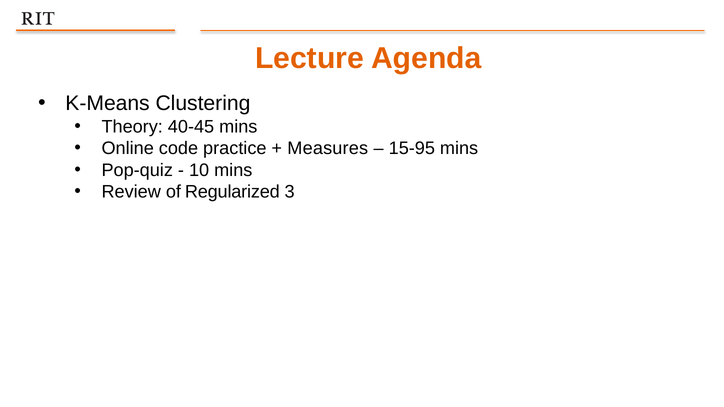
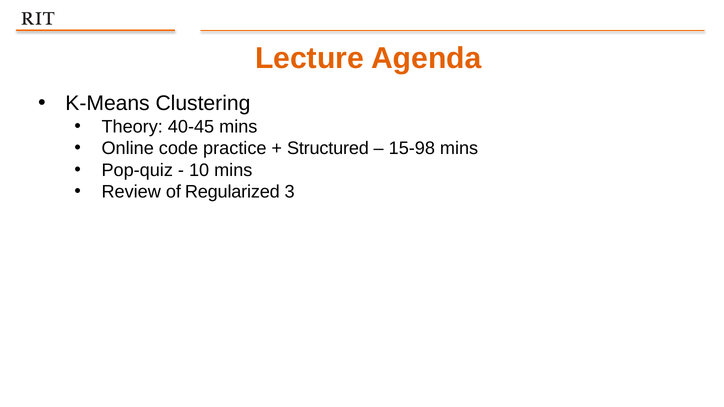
Measures: Measures -> Structured
15-95: 15-95 -> 15-98
